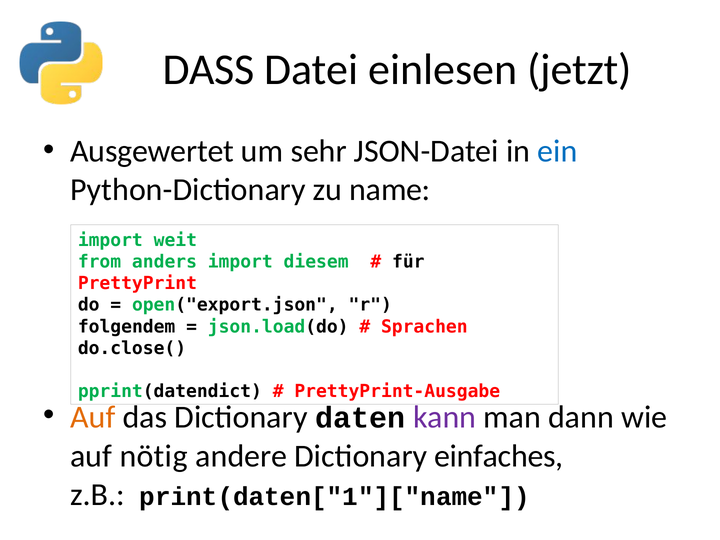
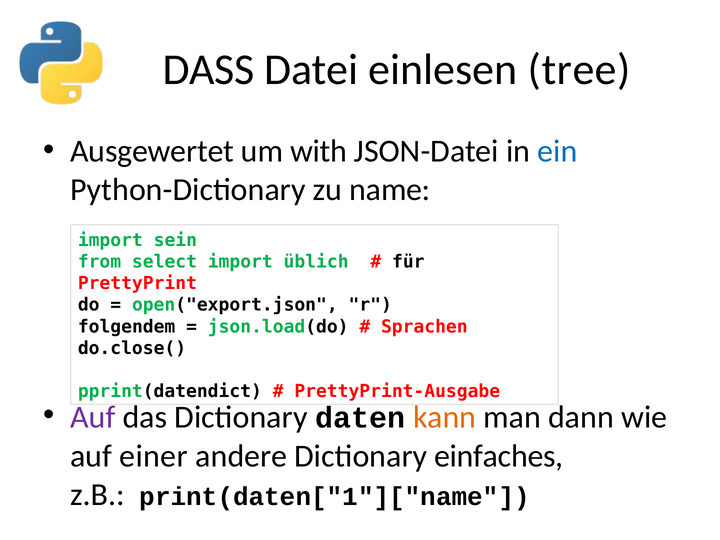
jetzt: jetzt -> tree
sehr: sehr -> with
weit: weit -> sein
anders: anders -> select
diesem: diesem -> üblich
Auf at (93, 417) colour: orange -> purple
kann colour: purple -> orange
nötig: nötig -> einer
